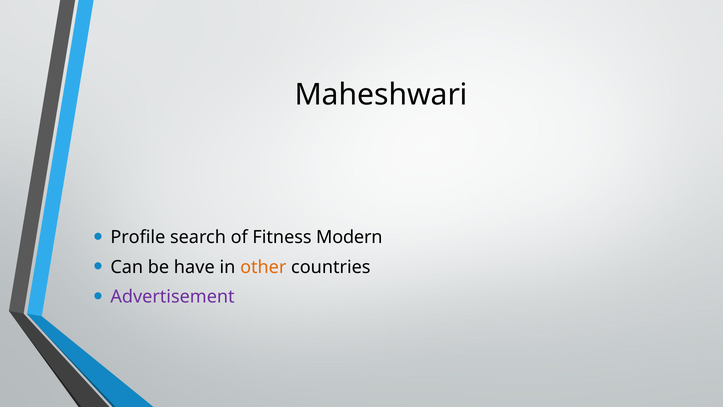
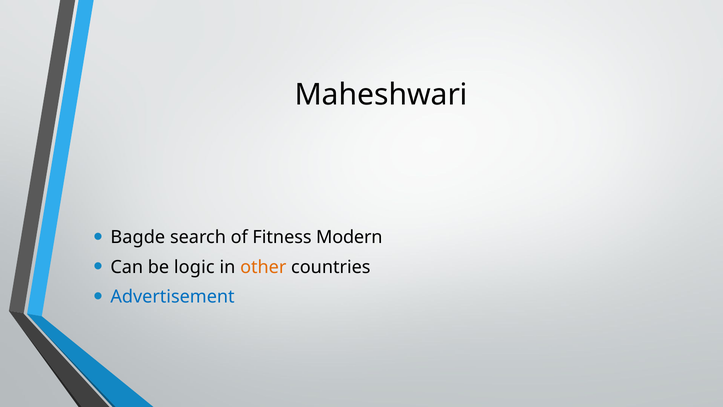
Profile: Profile -> Bagde
have: have -> logic
Advertisement colour: purple -> blue
